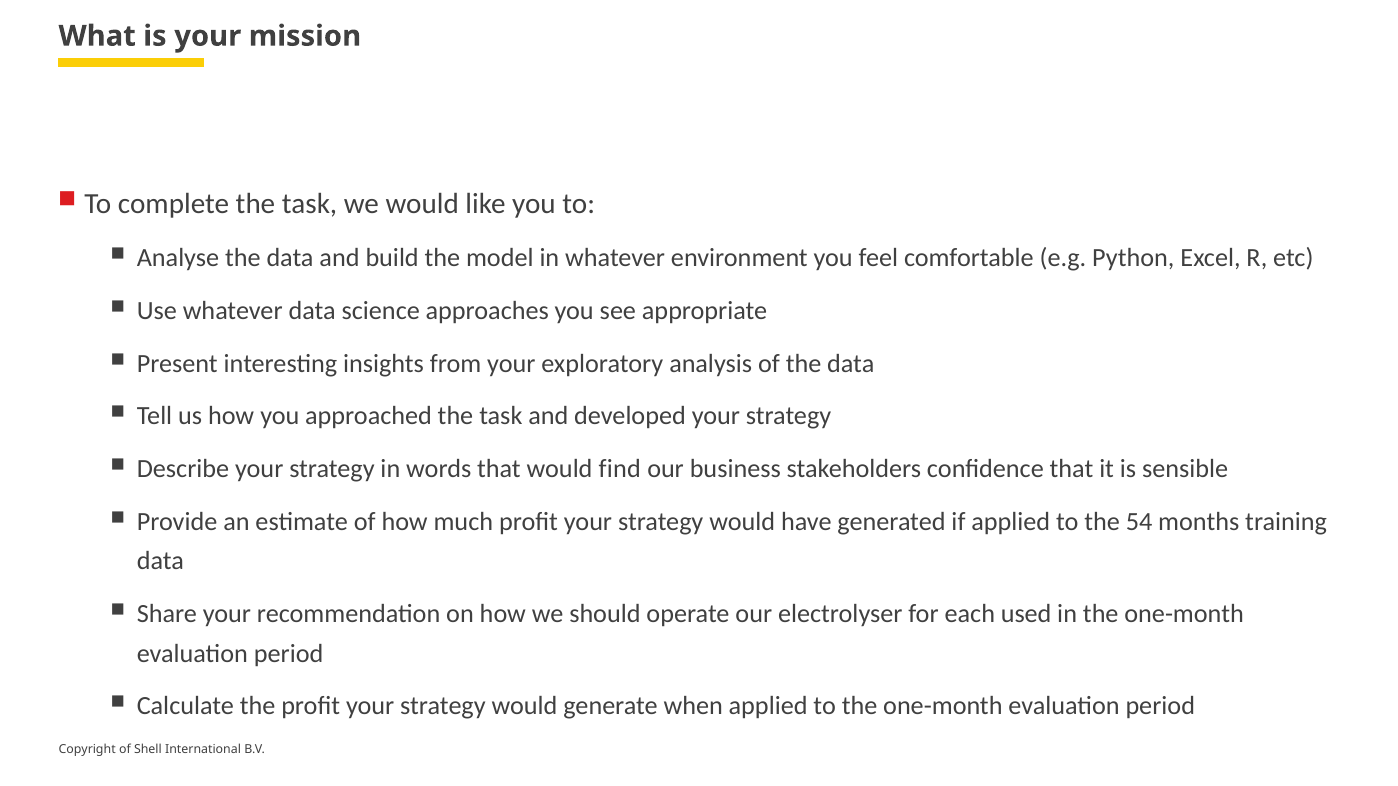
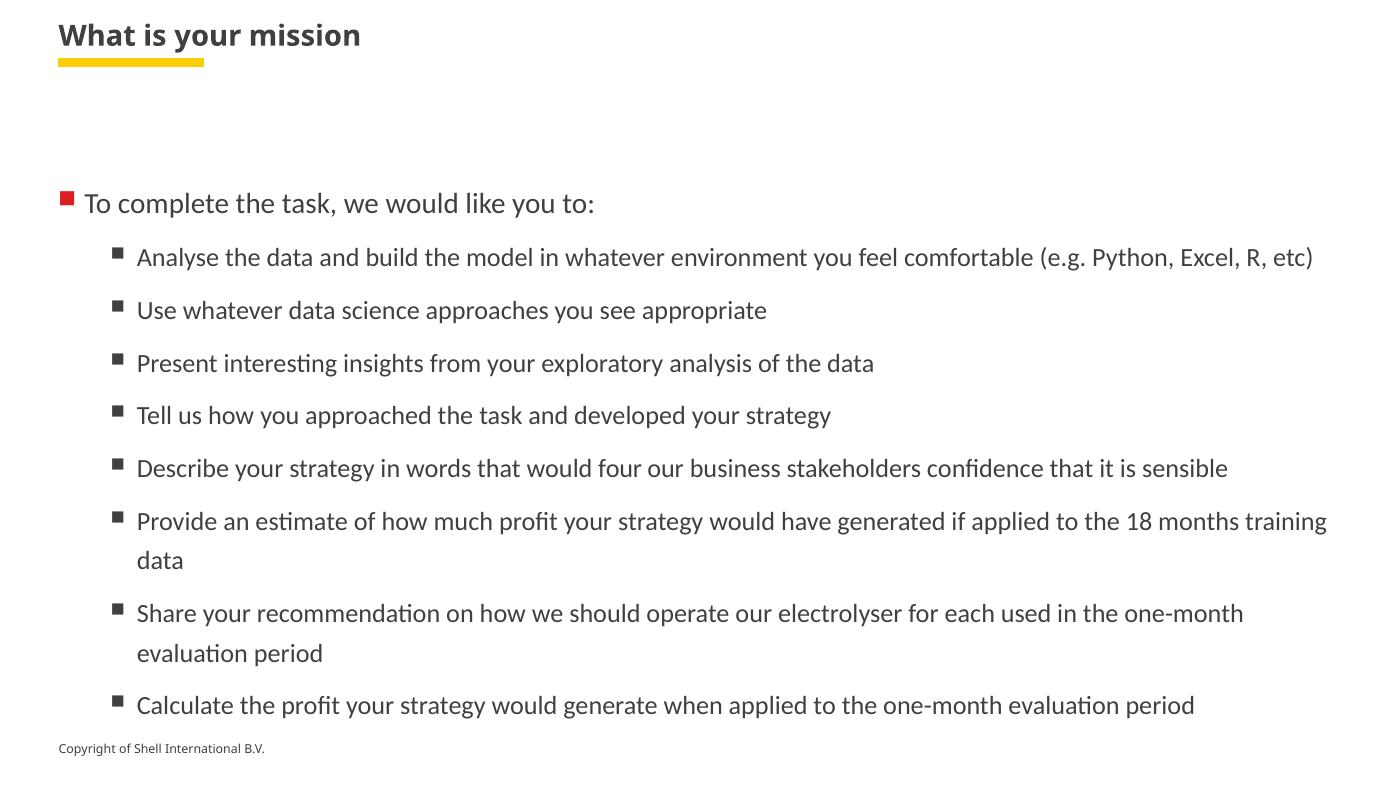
find: find -> four
54: 54 -> 18
